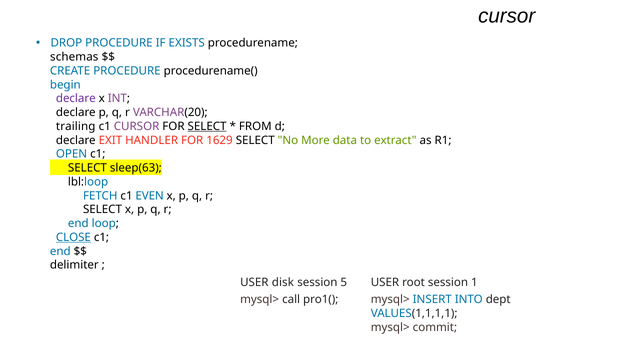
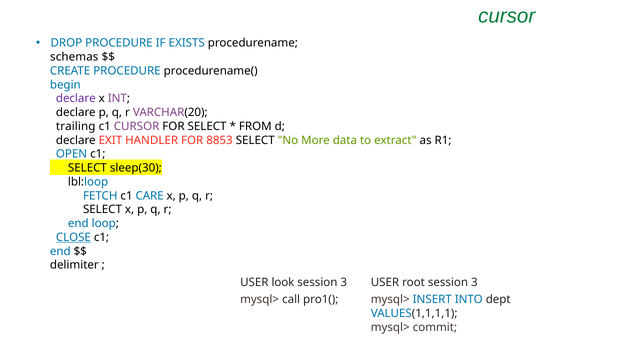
cursor at (507, 16) colour: black -> green
SELECT at (207, 126) underline: present -> none
1629: 1629 -> 8853
sleep(63: sleep(63 -> sleep(30
EVEN: EVEN -> CARE
disk: disk -> look
5 at (344, 283): 5 -> 3
root session 1: 1 -> 3
